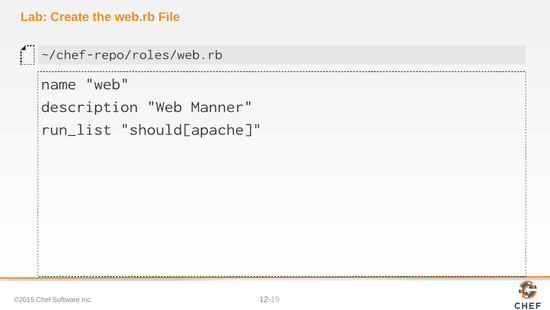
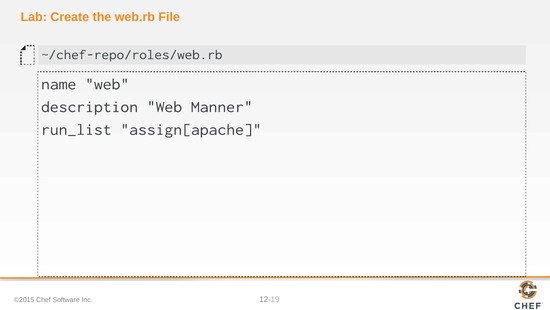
should[apache: should[apache -> assign[apache
